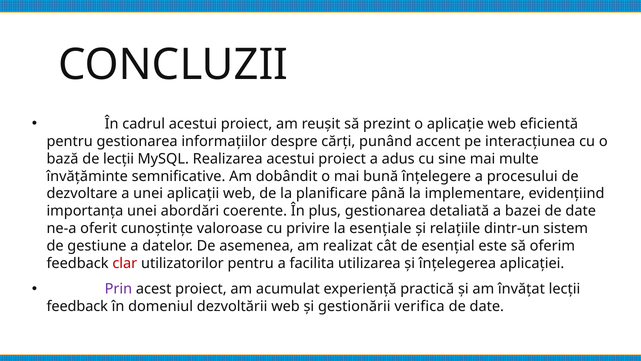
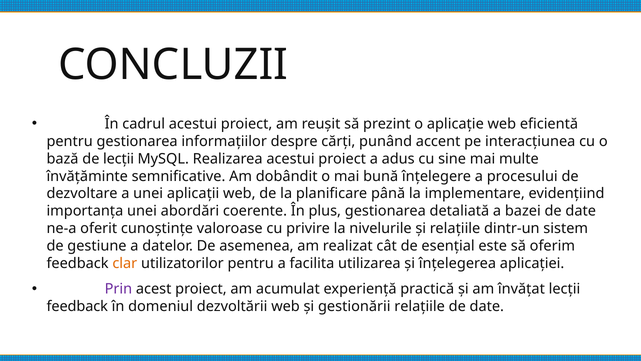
esențiale: esențiale -> nivelurile
clar colour: red -> orange
gestionării verifica: verifica -> relațiile
